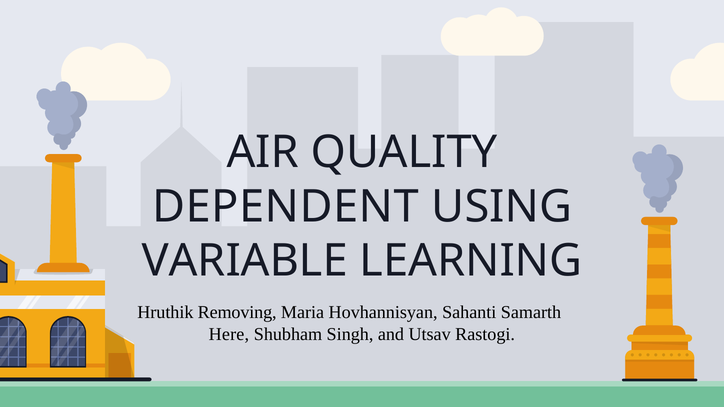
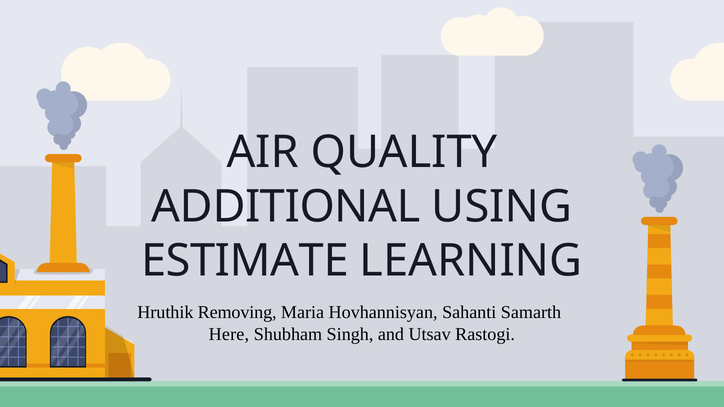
DEPENDENT: DEPENDENT -> ADDITIONAL
VARIABLE: VARIABLE -> ESTIMATE
